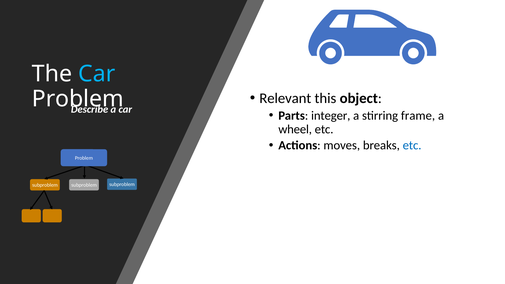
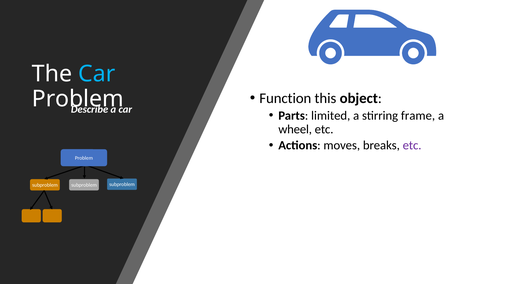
Relevant: Relevant -> Function
integer: integer -> limited
etc at (412, 146) colour: blue -> purple
